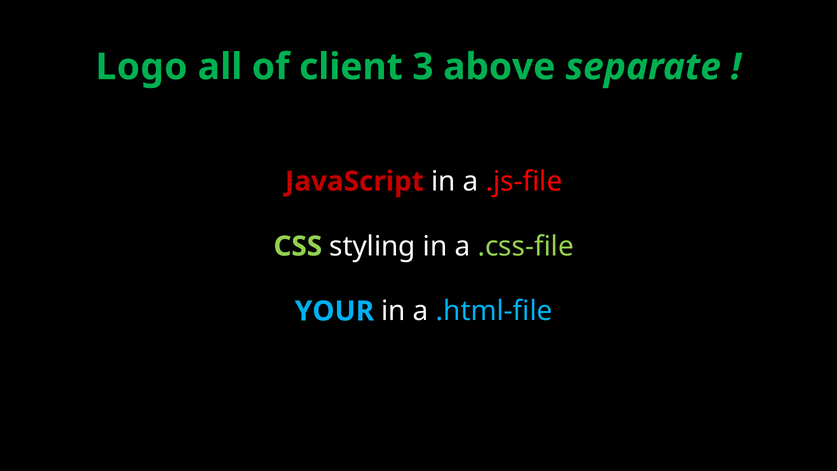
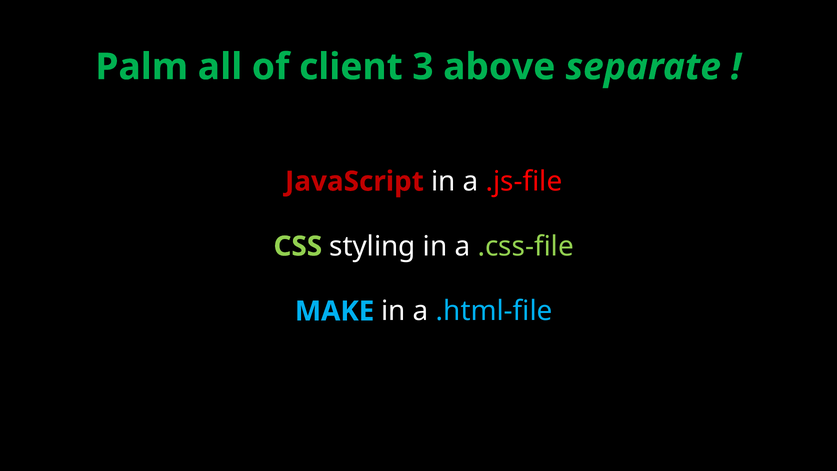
Logo: Logo -> Palm
YOUR: YOUR -> MAKE
